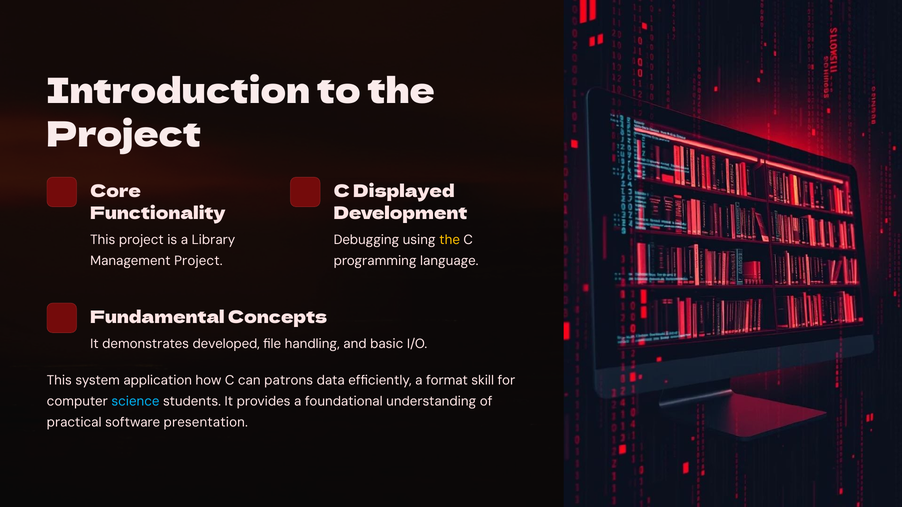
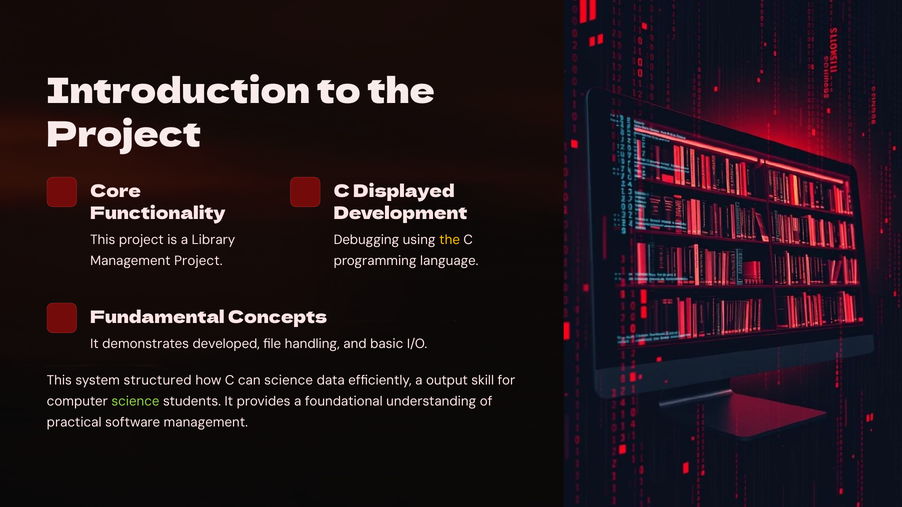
application: application -> structured
can patrons: patrons -> science
format: format -> output
science at (135, 402) colour: light blue -> light green
software presentation: presentation -> management
